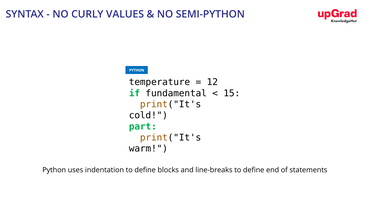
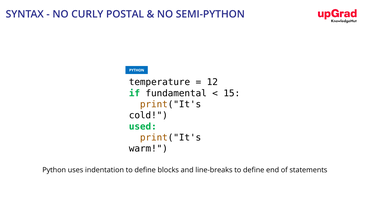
VALUES: VALUES -> POSTAL
part: part -> used
